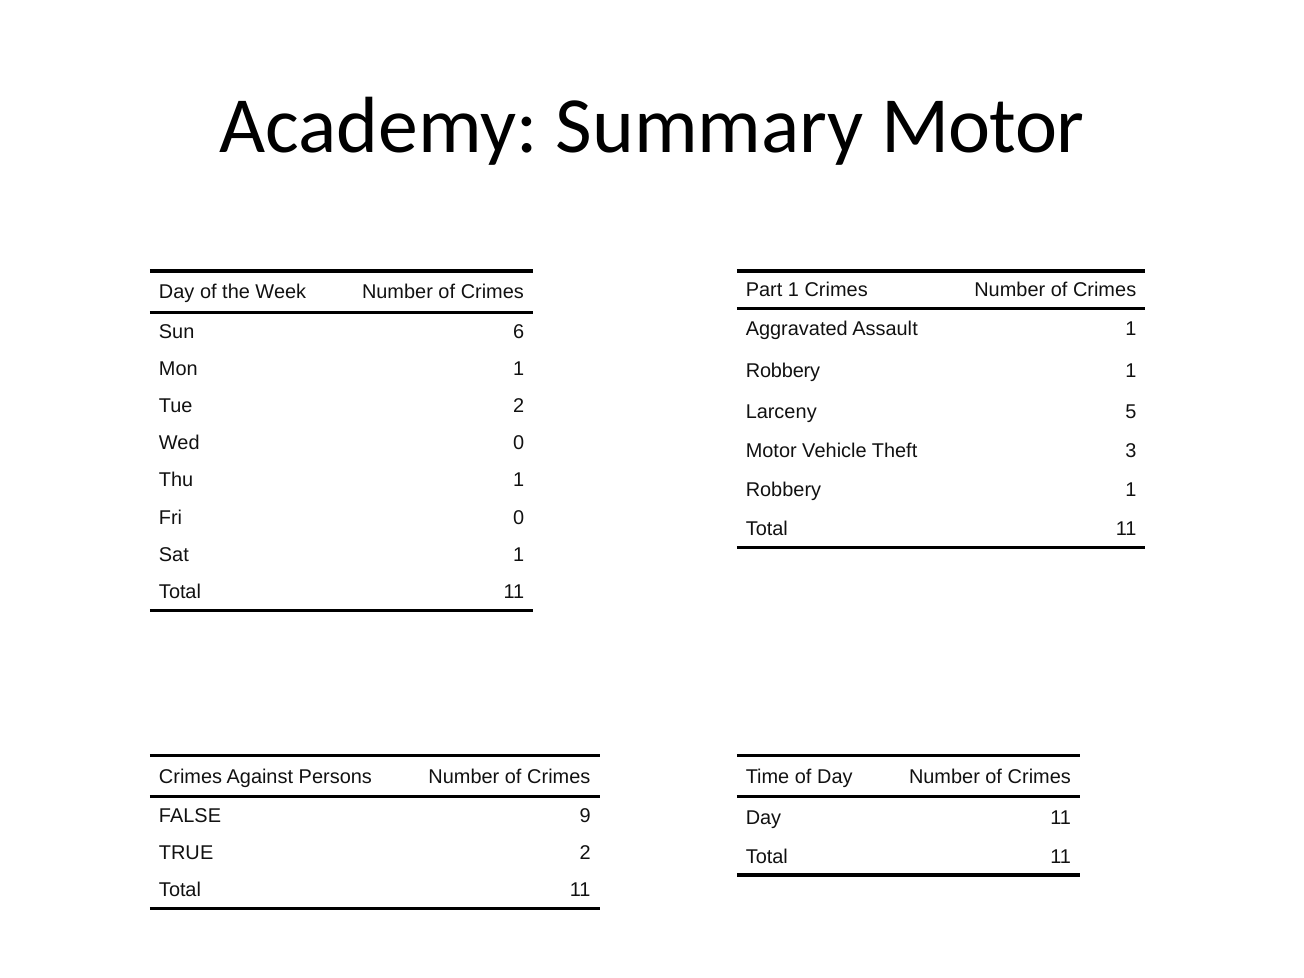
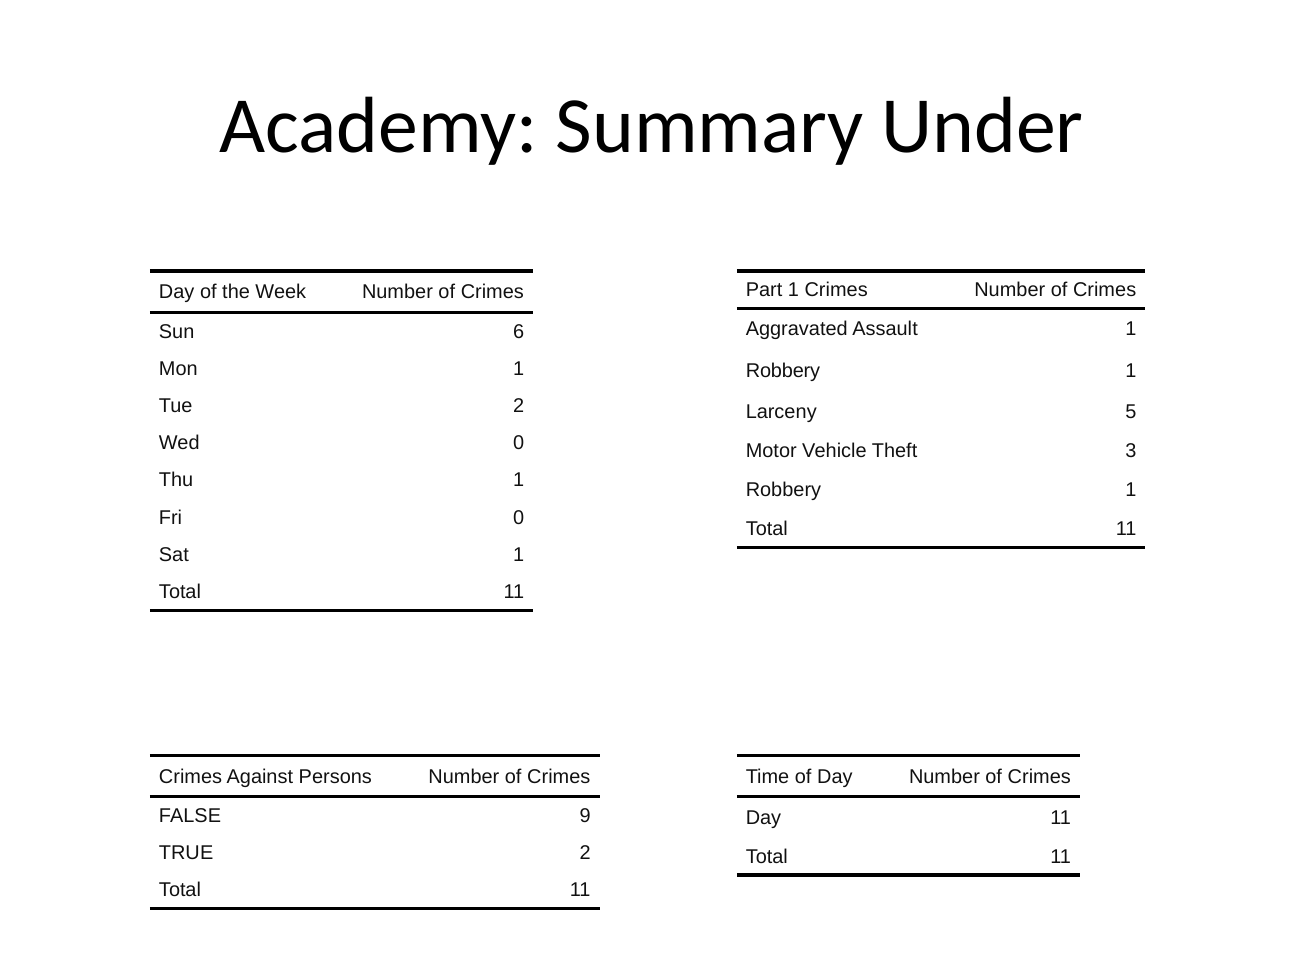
Summary Motor: Motor -> Under
